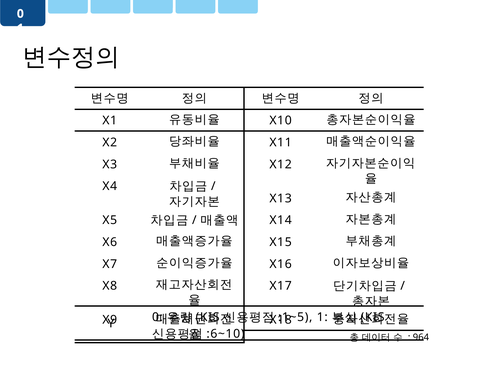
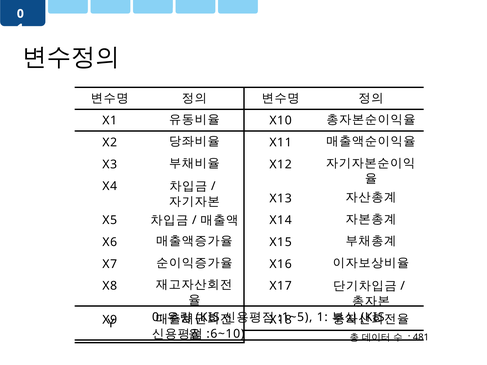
964: 964 -> 481
